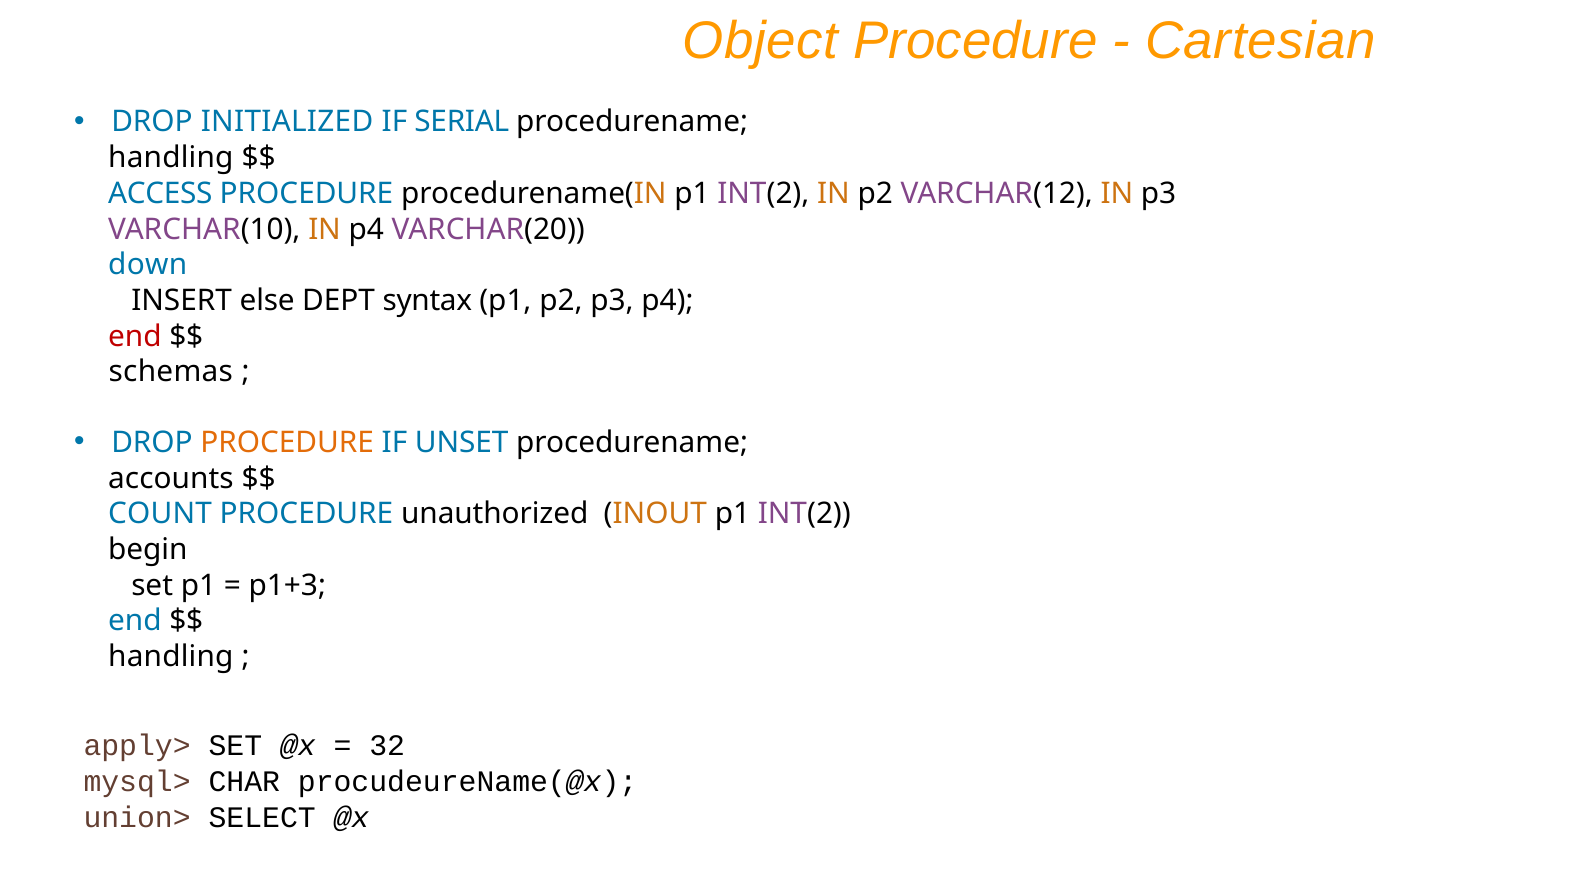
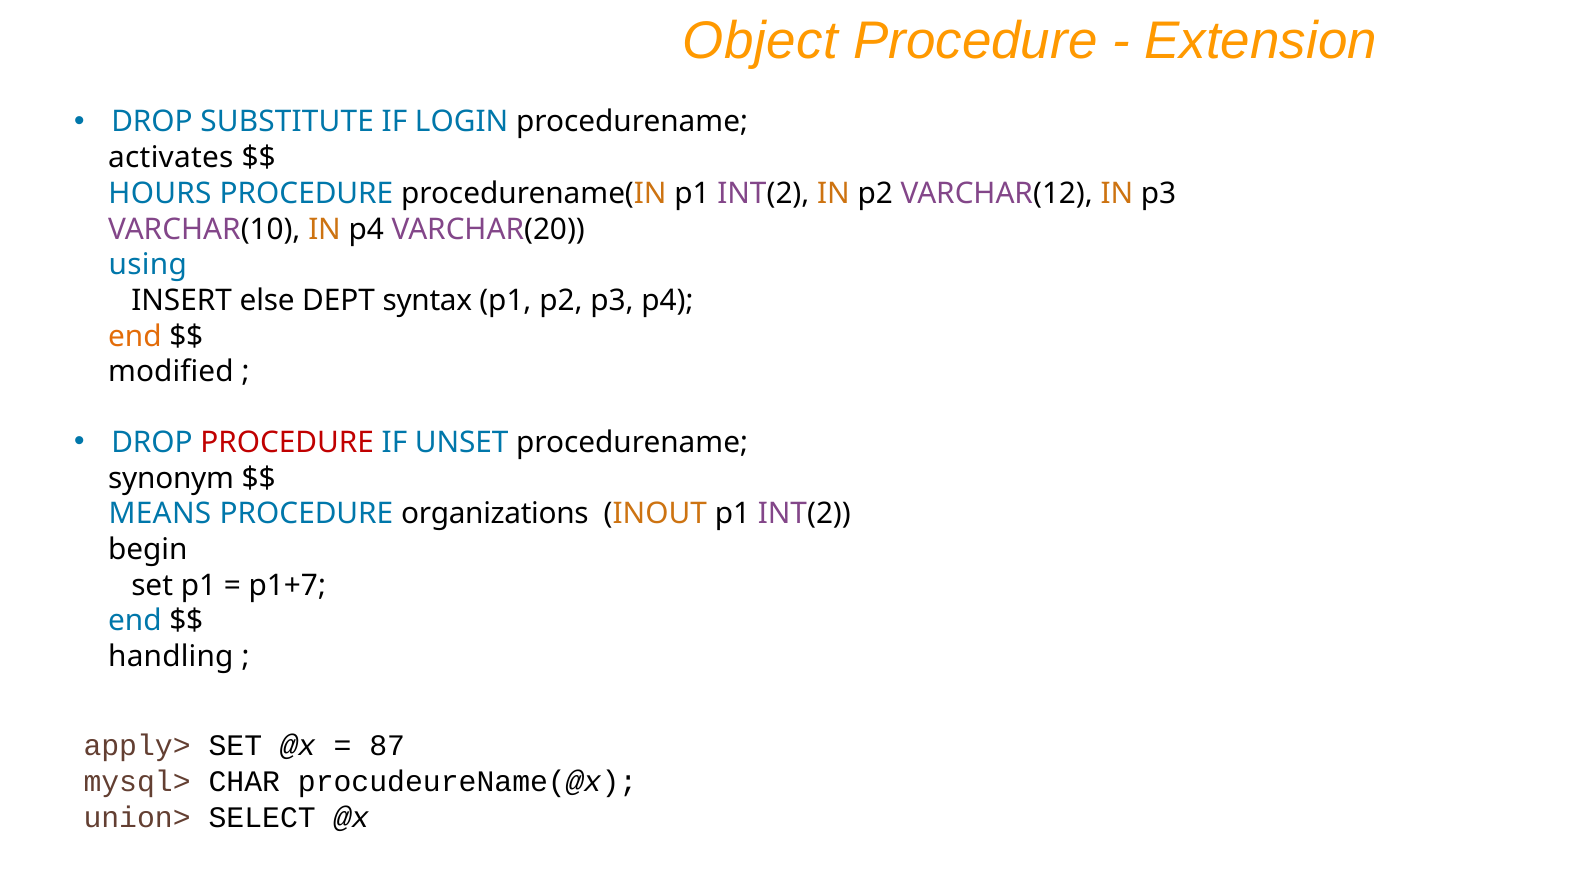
Cartesian: Cartesian -> Extension
INITIALIZED: INITIALIZED -> SUBSTITUTE
SERIAL: SERIAL -> LOGIN
handling at (171, 158): handling -> activates
ACCESS: ACCESS -> HOURS
down: down -> using
end at (135, 336) colour: red -> orange
schemas: schemas -> modified
PROCEDURE at (287, 443) colour: orange -> red
accounts: accounts -> synonym
COUNT: COUNT -> MEANS
unauthorized: unauthorized -> organizations
p1+3: p1+3 -> p1+7
32: 32 -> 87
